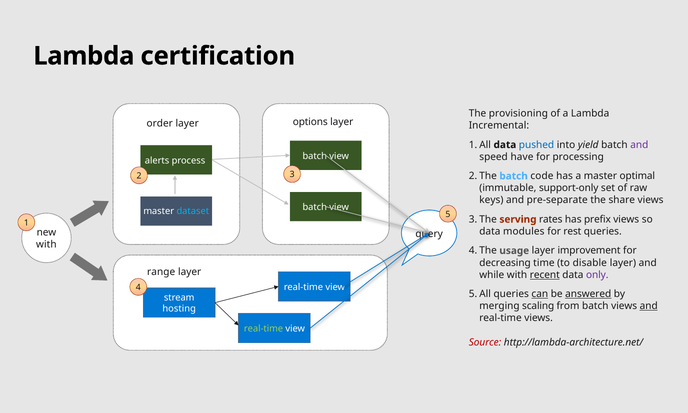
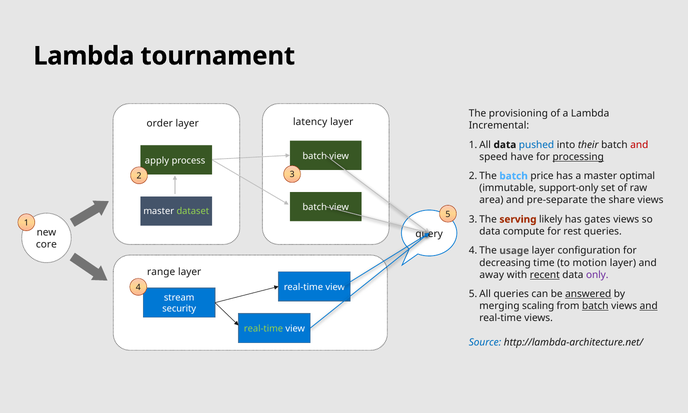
certification: certification -> tournament
options: options -> latency
yield: yield -> their
and at (639, 145) colour: purple -> red
processing underline: none -> present
alerts: alerts -> apply
code: code -> price
keys: keys -> area
dataset colour: light blue -> light green
rates: rates -> likely
prefix: prefix -> gates
modules: modules -> compute
with at (46, 244): with -> core
improvement: improvement -> configuration
disable: disable -> motion
while: while -> away
can underline: present -> none
batch at (595, 306) underline: none -> present
hosting: hosting -> security
Source colour: red -> blue
